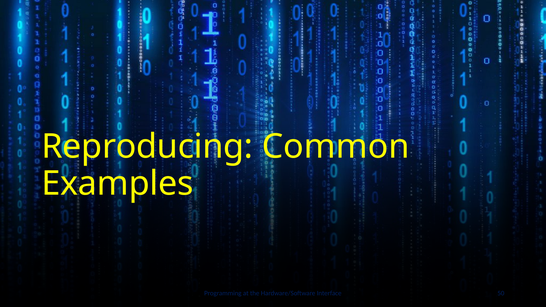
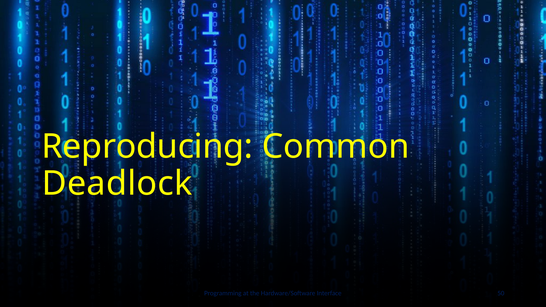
Examples: Examples -> Deadlock
